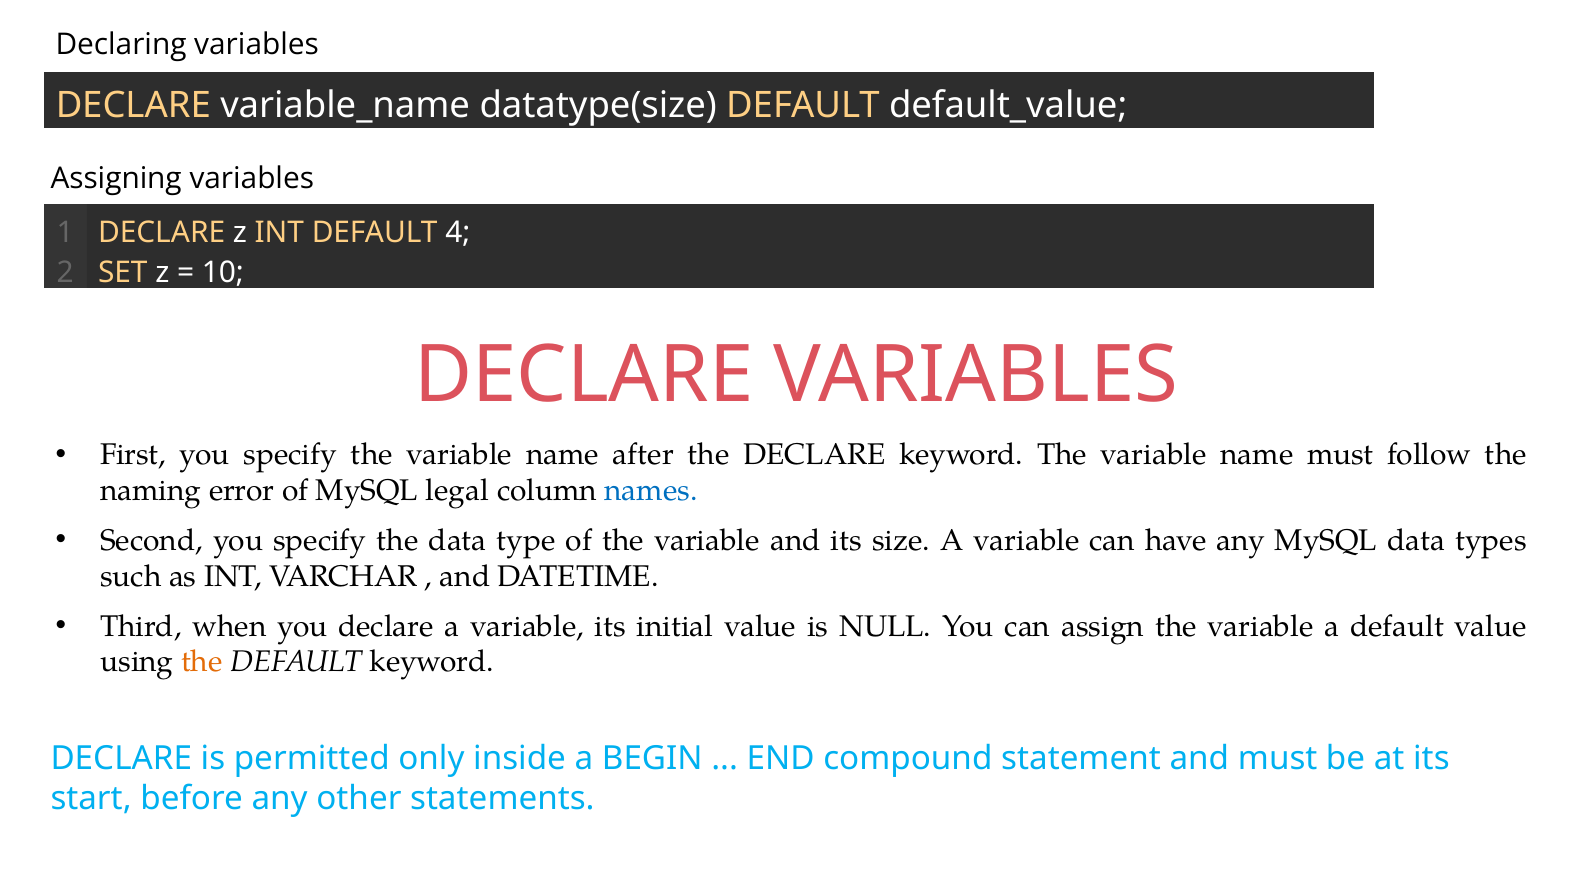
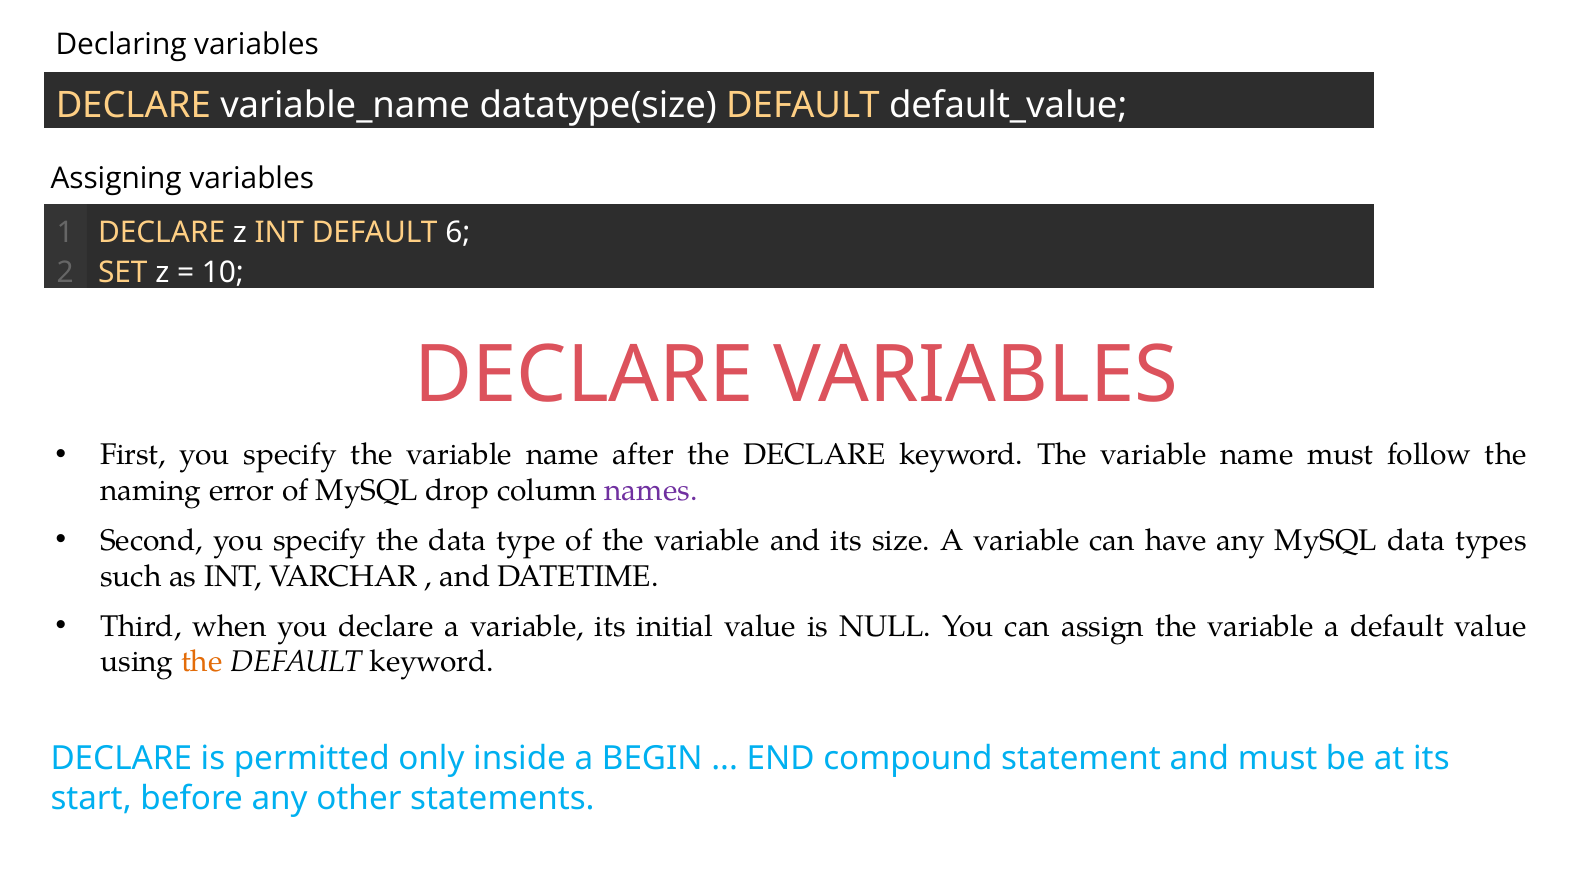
4: 4 -> 6
legal: legal -> drop
names colour: blue -> purple
